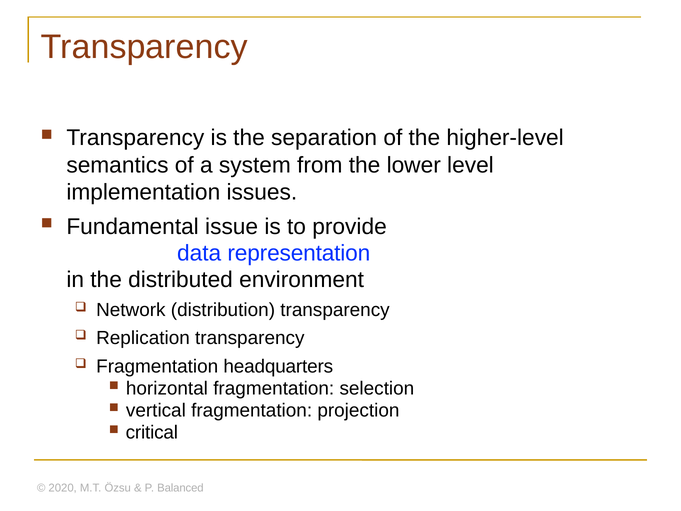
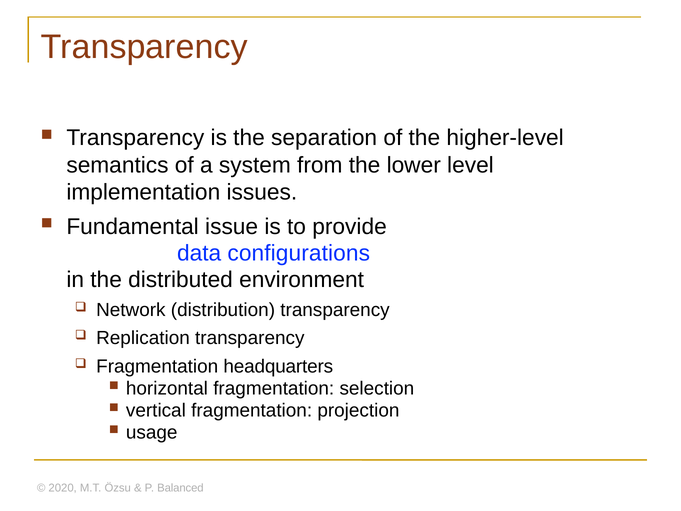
representation: representation -> configurations
critical: critical -> usage
